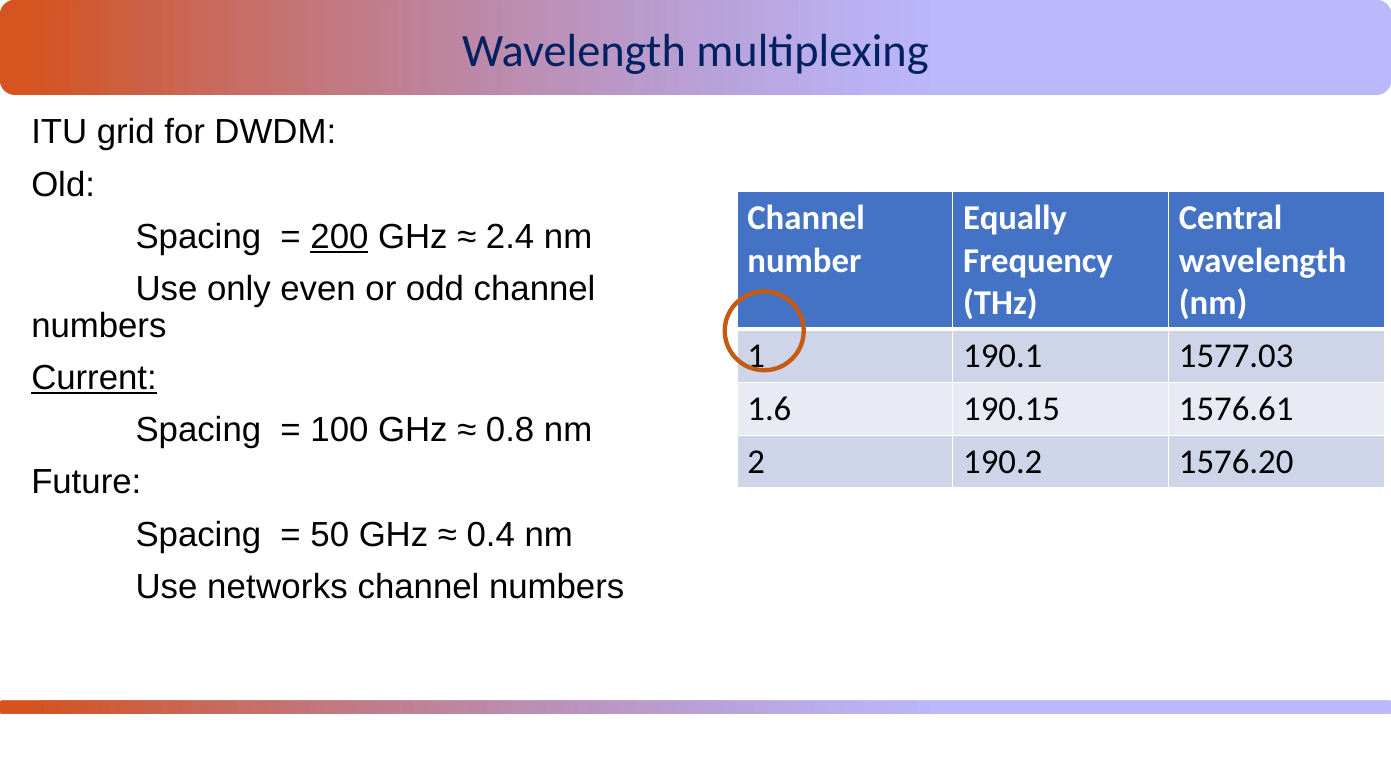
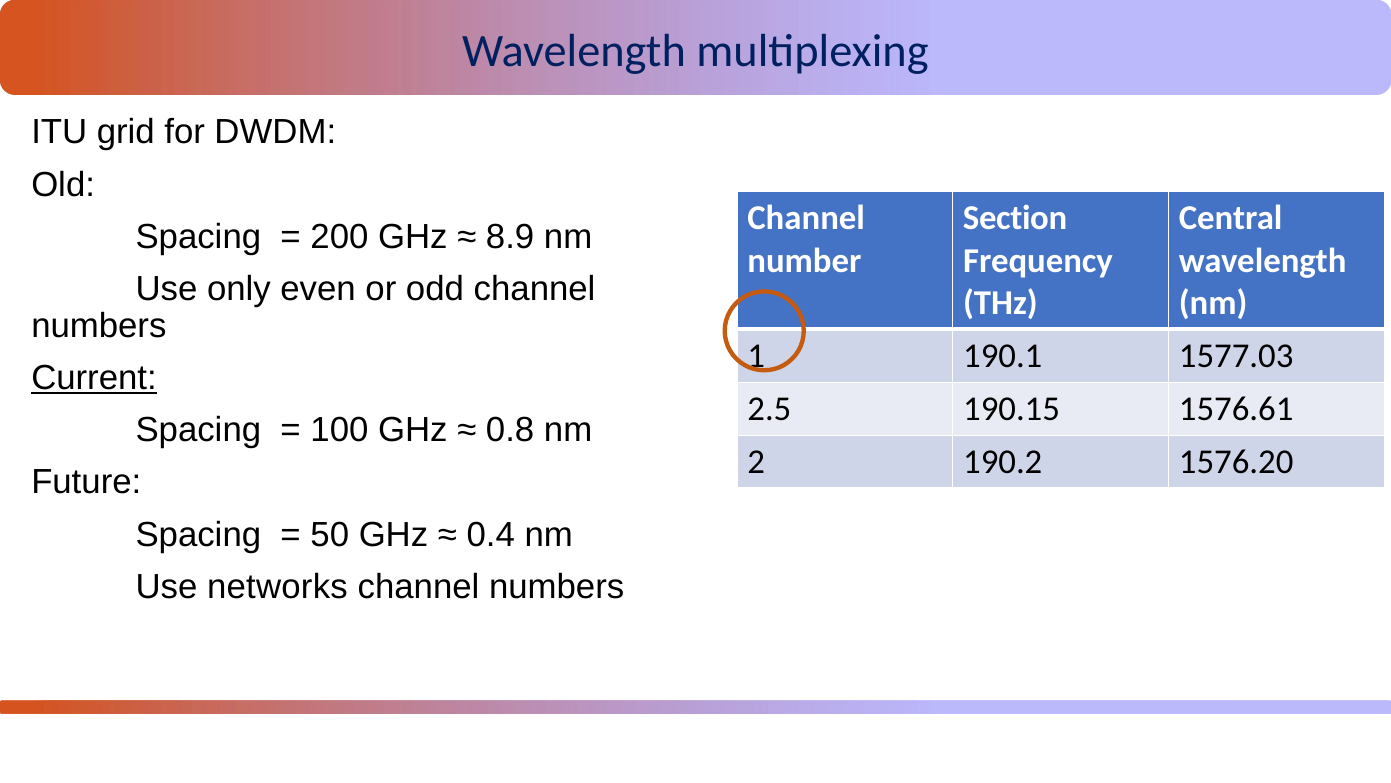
Equally: Equally -> Section
200 underline: present -> none
2.4: 2.4 -> 8.9
1.6: 1.6 -> 2.5
